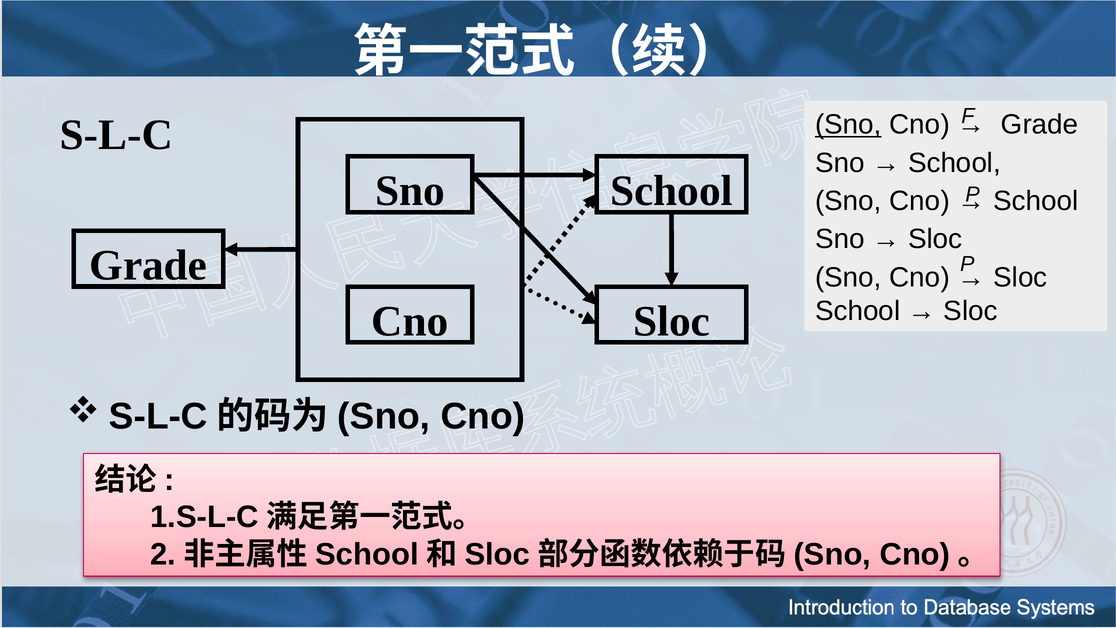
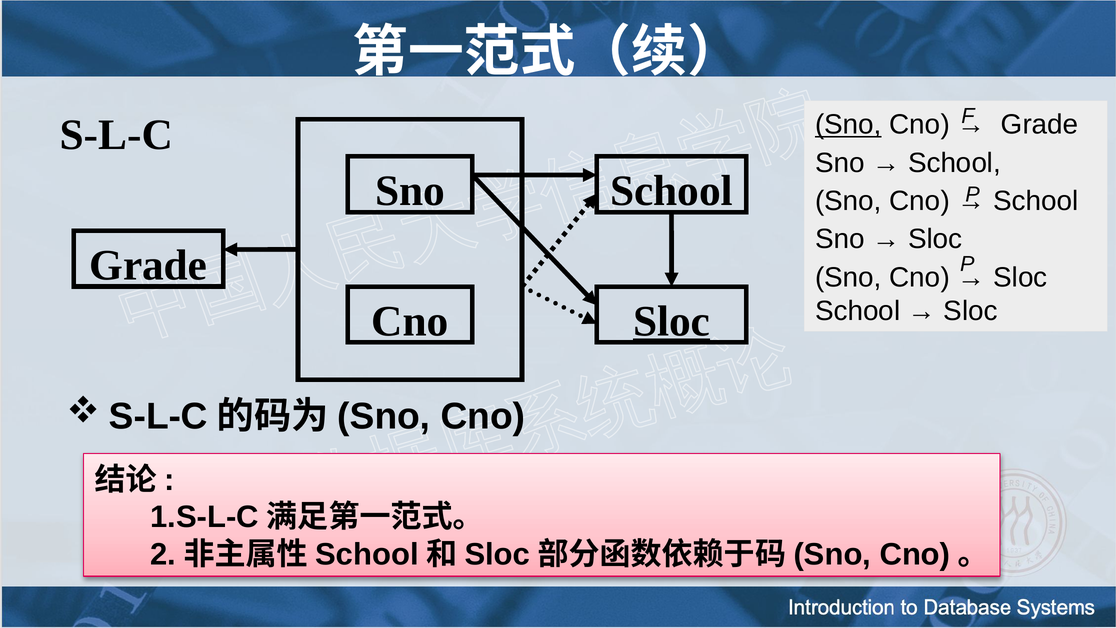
Sloc at (671, 321) underline: none -> present
